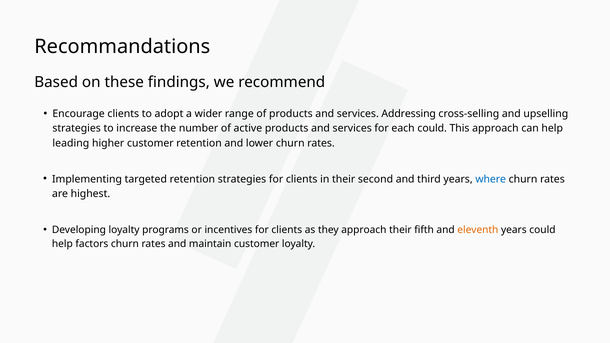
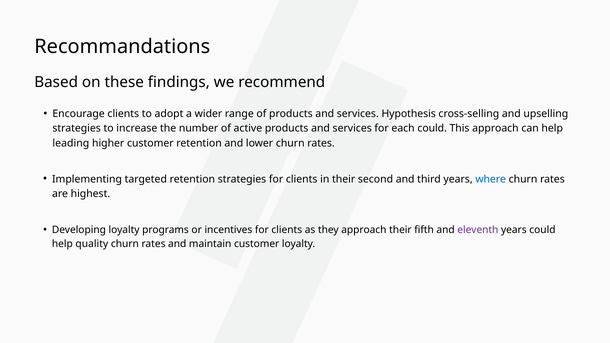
Addressing: Addressing -> Hypothesis
eleventh colour: orange -> purple
factors: factors -> quality
